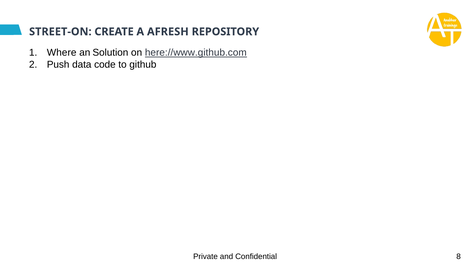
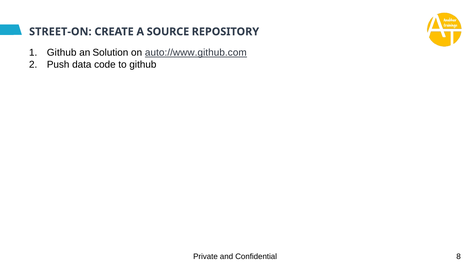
AFRESH: AFRESH -> SOURCE
Where at (62, 53): Where -> Github
here://www.github.com: here://www.github.com -> auto://www.github.com
